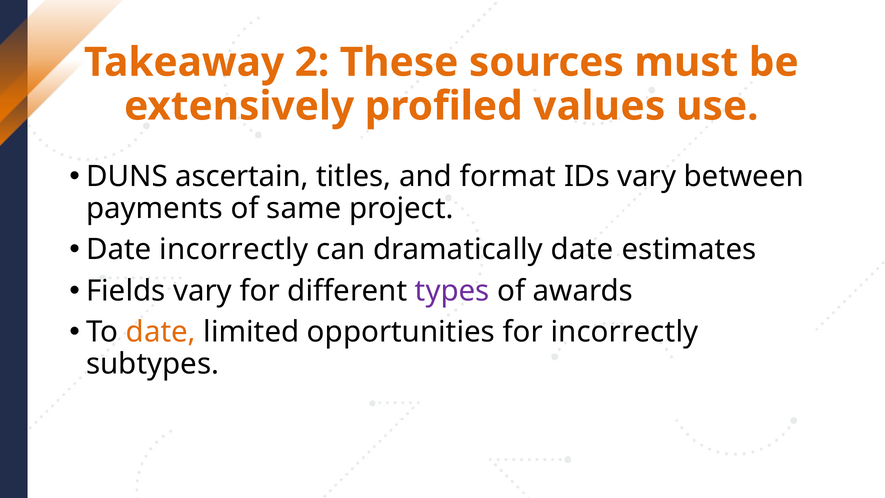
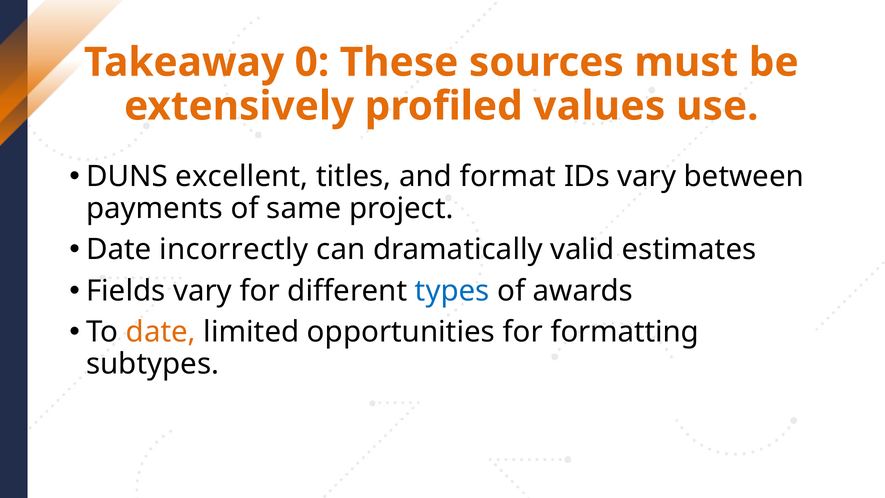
2: 2 -> 0
ascertain: ascertain -> excellent
dramatically date: date -> valid
types colour: purple -> blue
for incorrectly: incorrectly -> formatting
